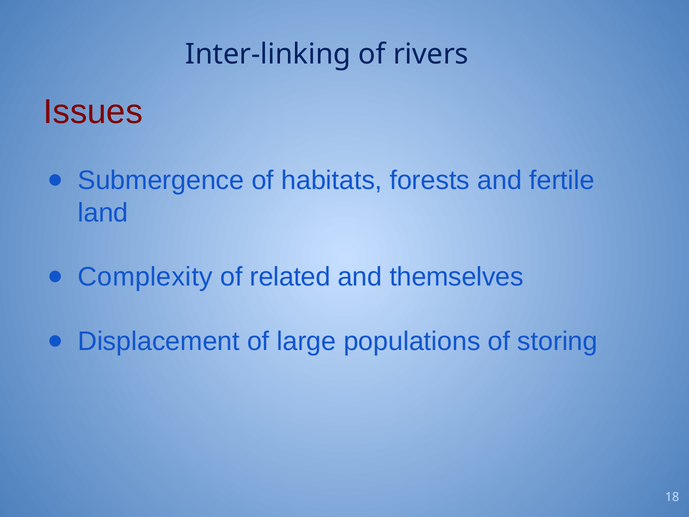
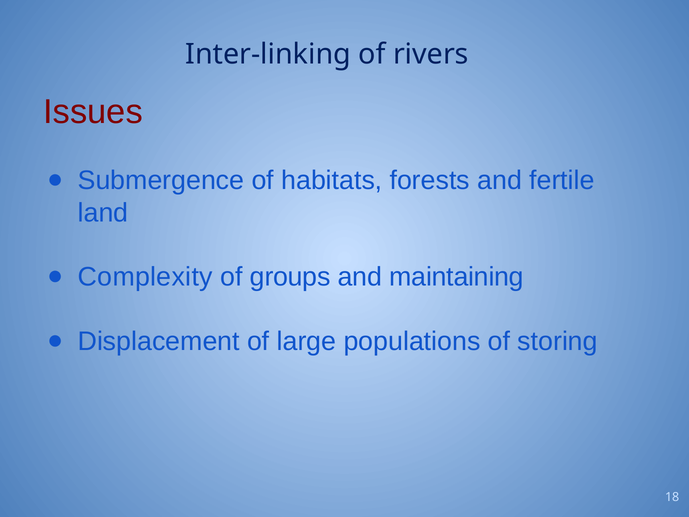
related: related -> groups
themselves: themselves -> maintaining
